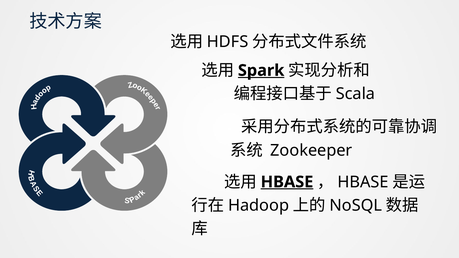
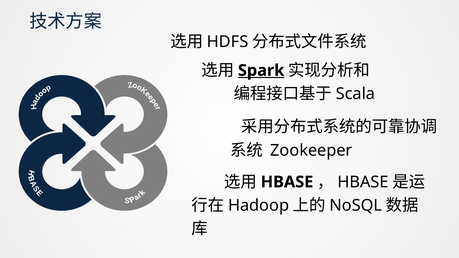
HBASE at (287, 182) underline: present -> none
